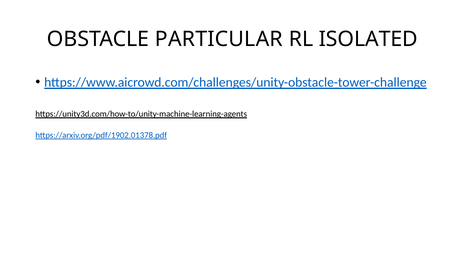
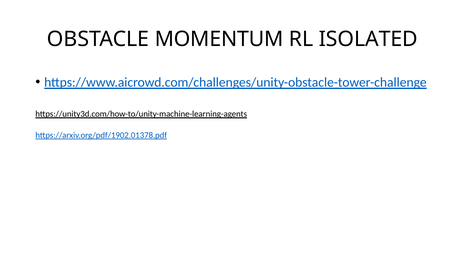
PARTICULAR: PARTICULAR -> MOMENTUM
